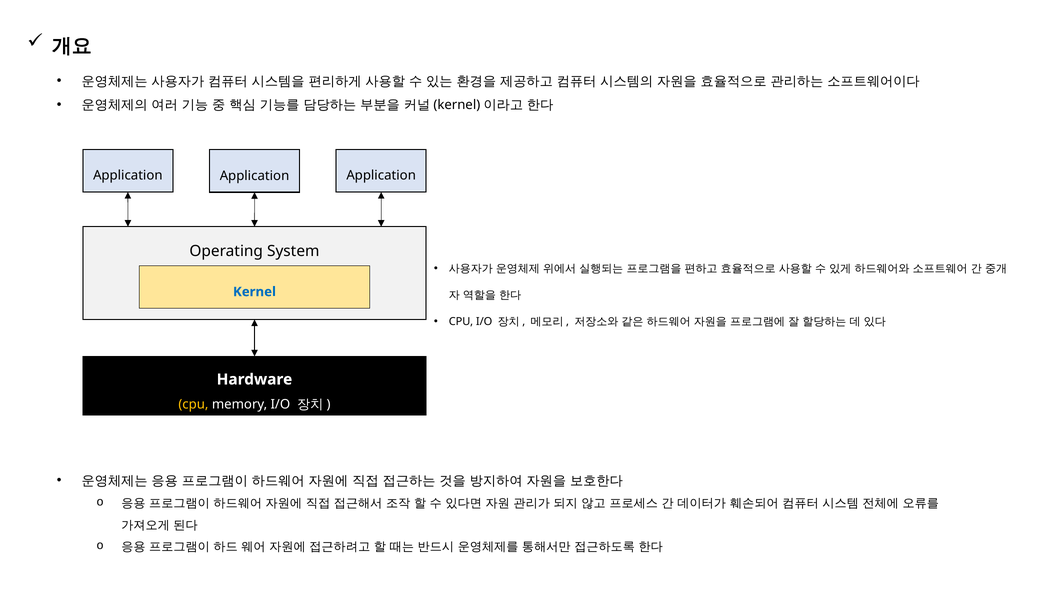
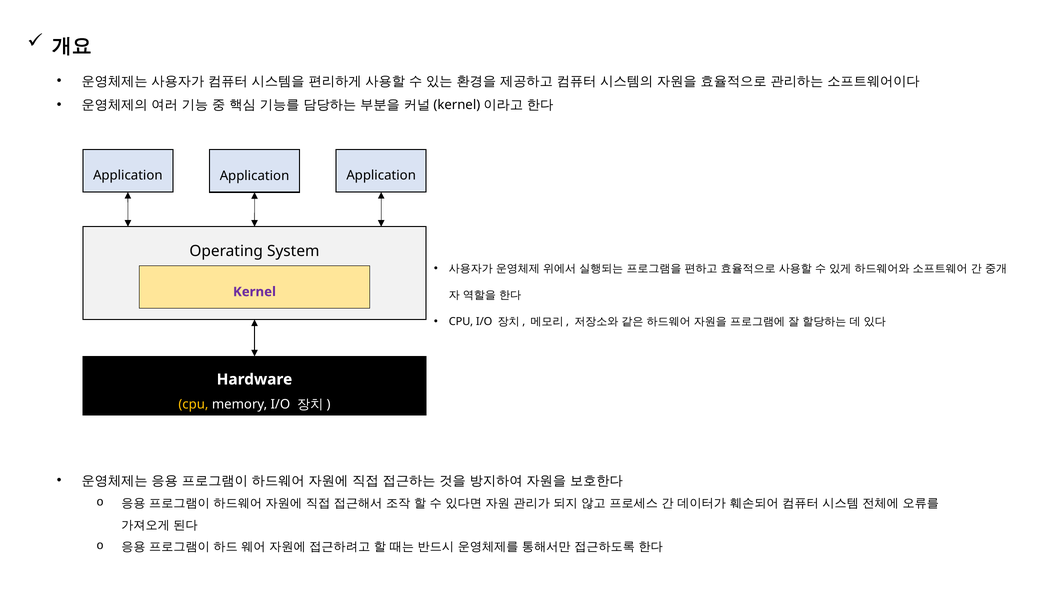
Kernel colour: blue -> purple
